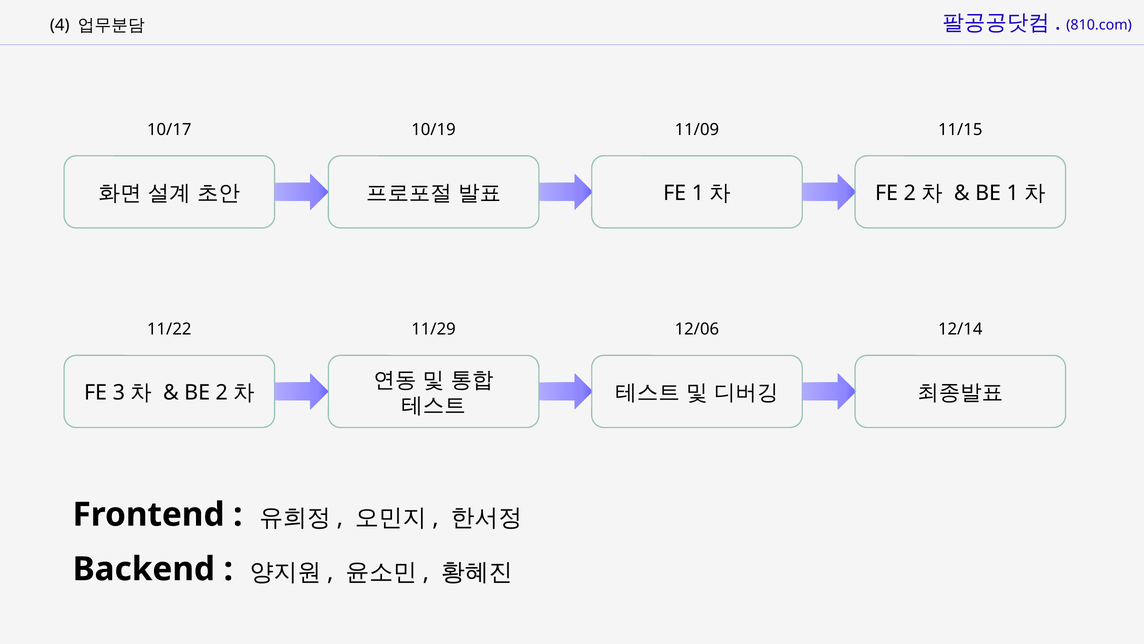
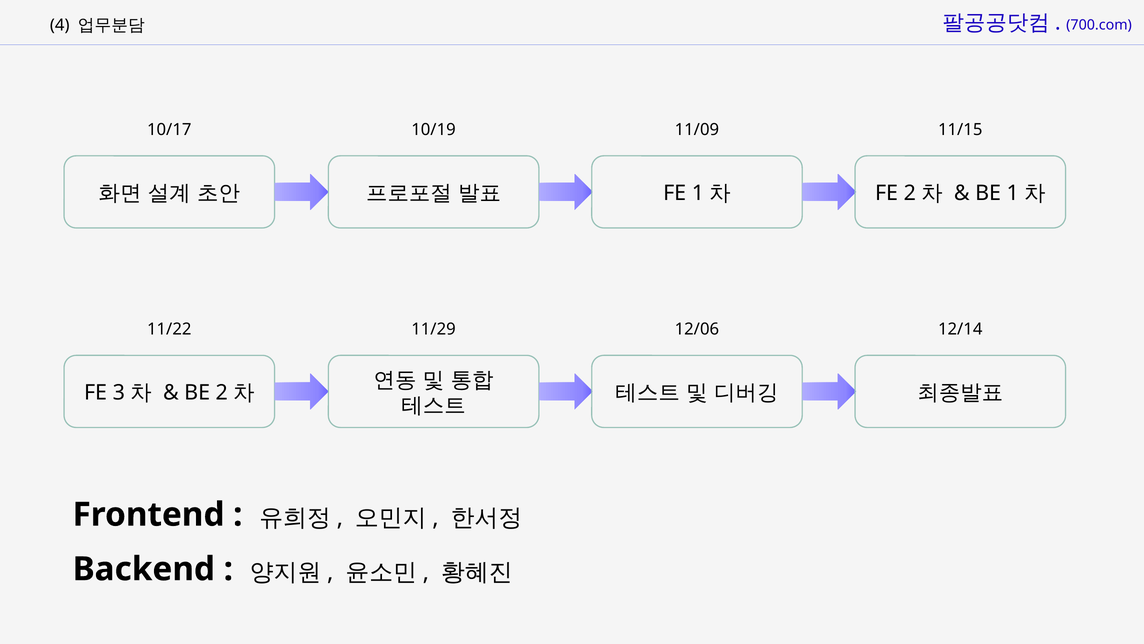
810.com: 810.com -> 700.com
